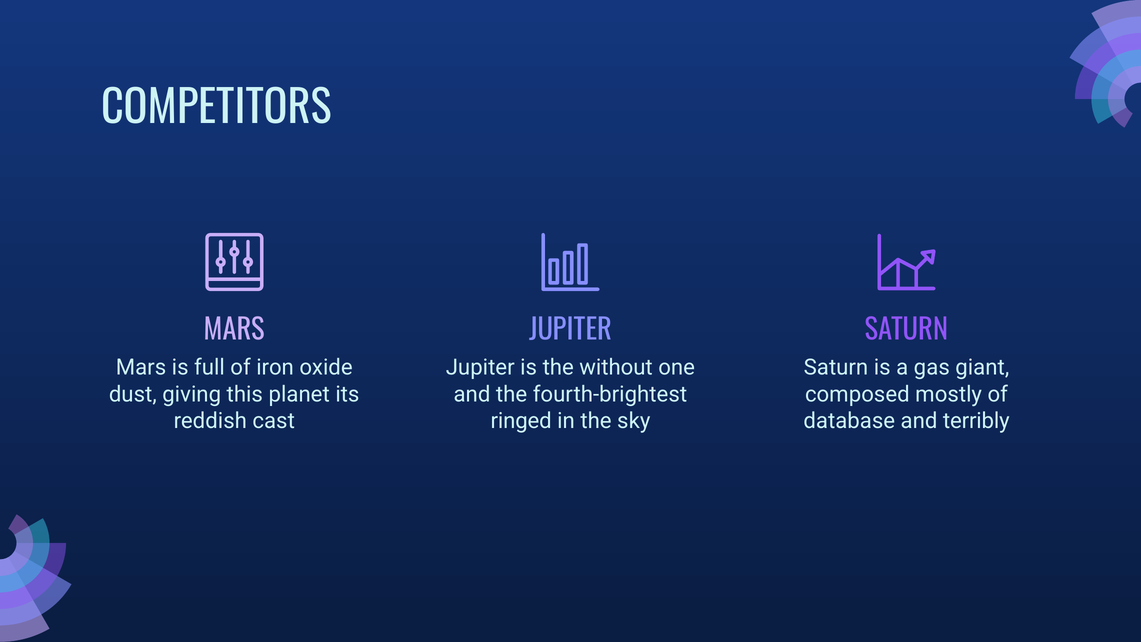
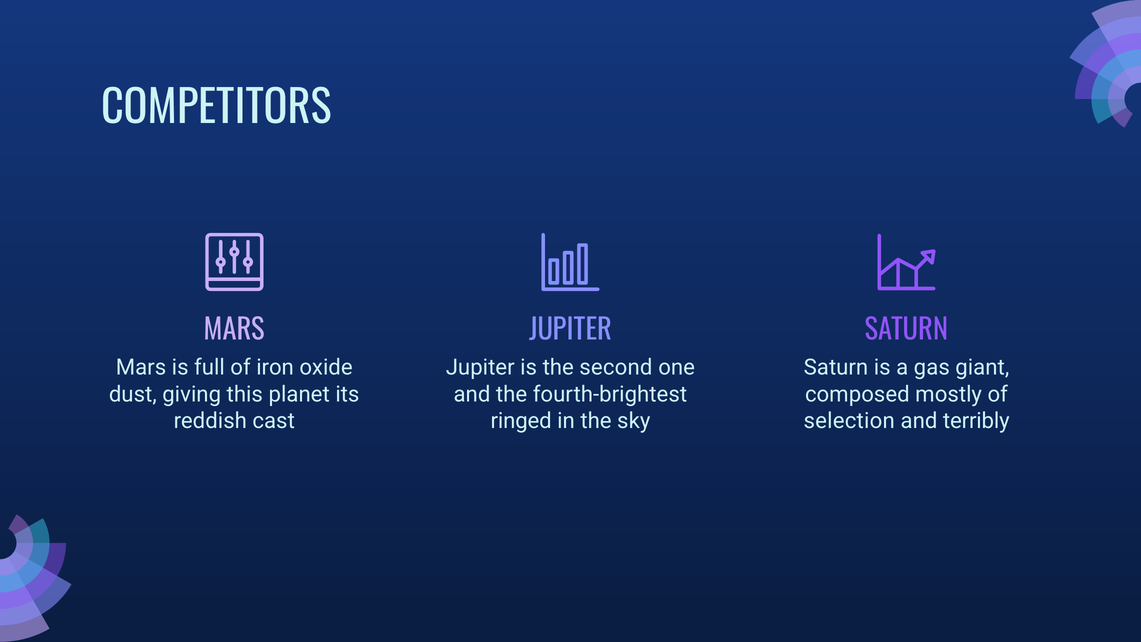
without: without -> second
database: database -> selection
